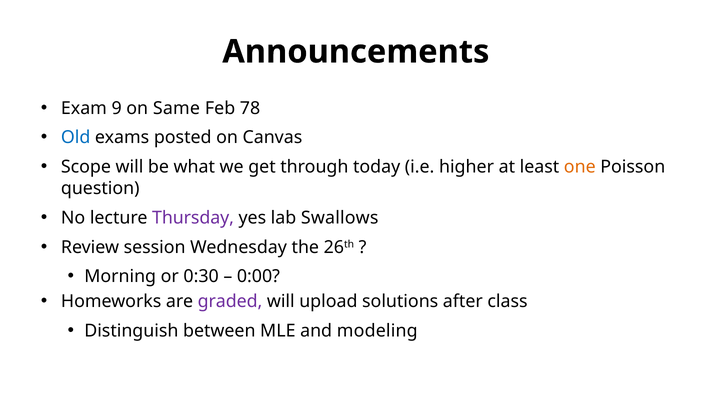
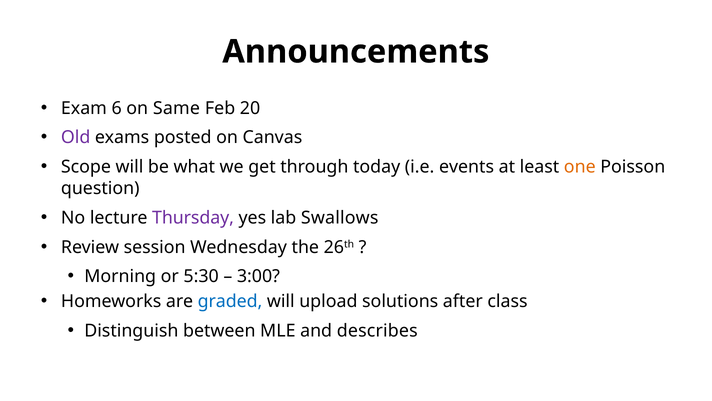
9: 9 -> 6
78: 78 -> 20
Old colour: blue -> purple
higher: higher -> events
0:30: 0:30 -> 5:30
0:00: 0:00 -> 3:00
graded colour: purple -> blue
modeling: modeling -> describes
